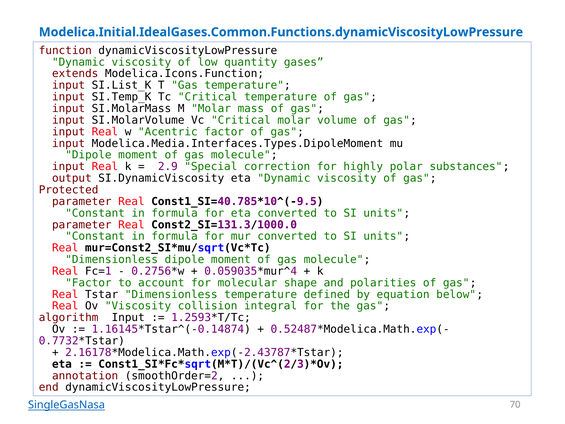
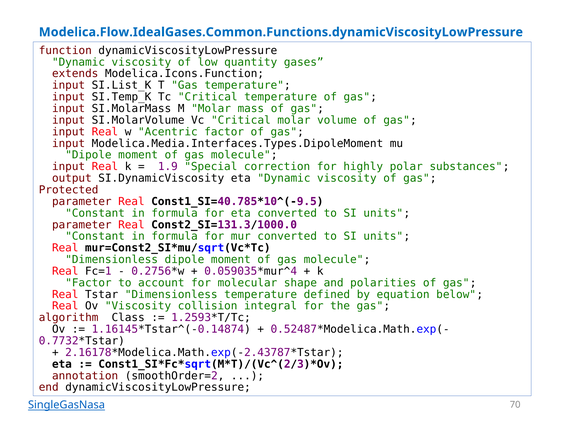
Modelica.Initial.IdealGases.Common.Functions.dynamicViscosityLowPressure: Modelica.Initial.IdealGases.Common.Functions.dynamicViscosityLowPressure -> Modelica.Flow.IdealGases.Common.Functions.dynamicViscosityLowPressure
2.9: 2.9 -> 1.9
algorithm Input: Input -> Class
